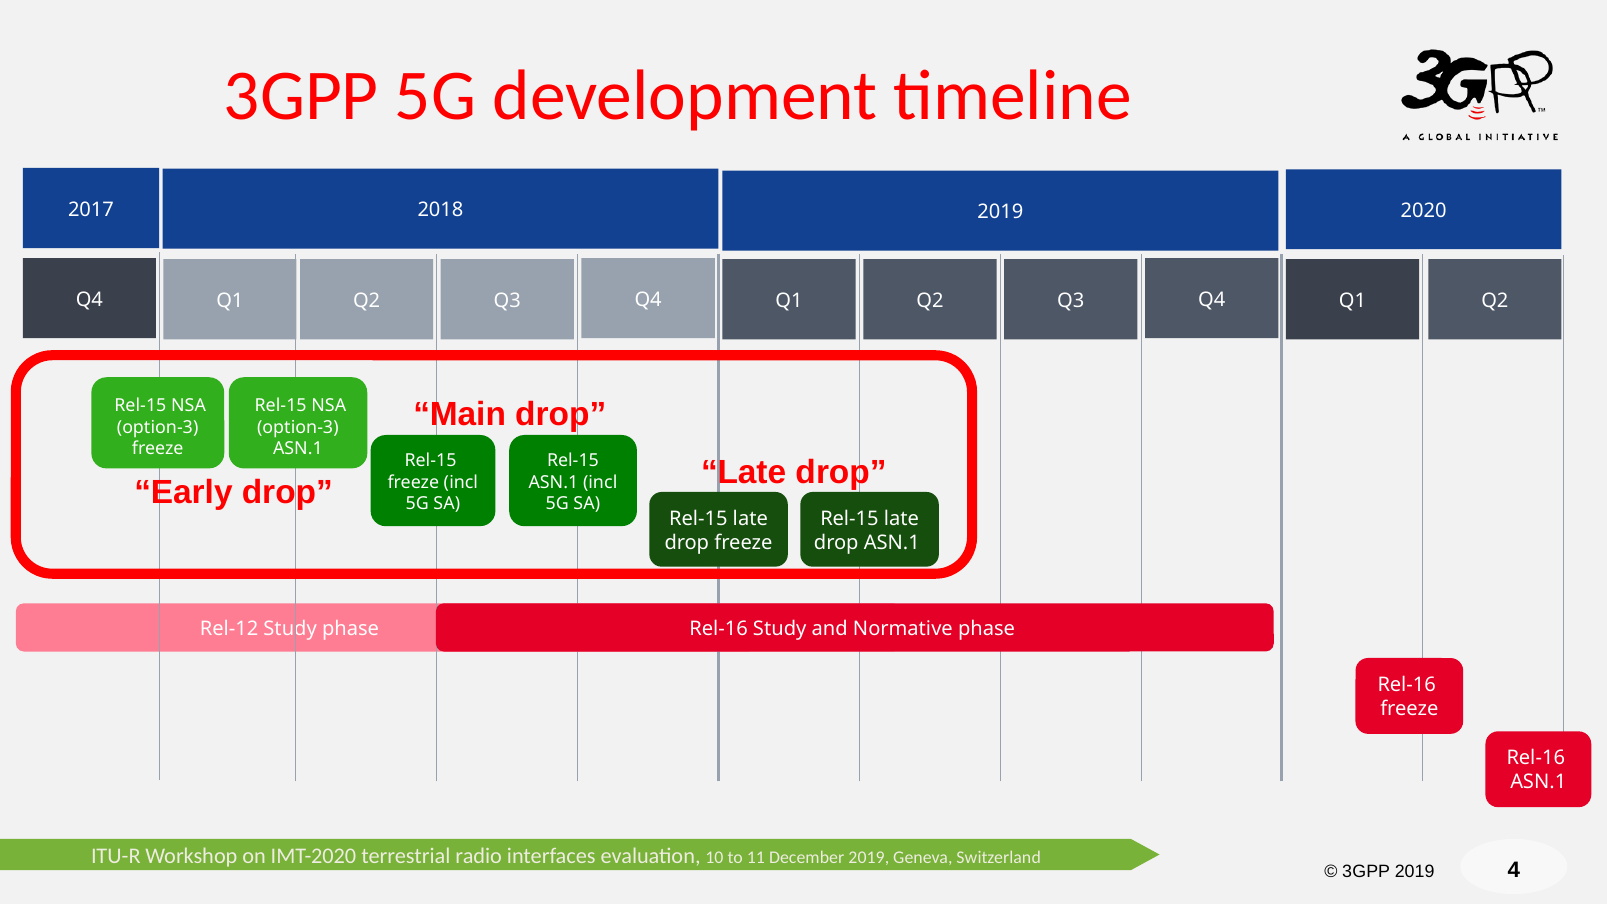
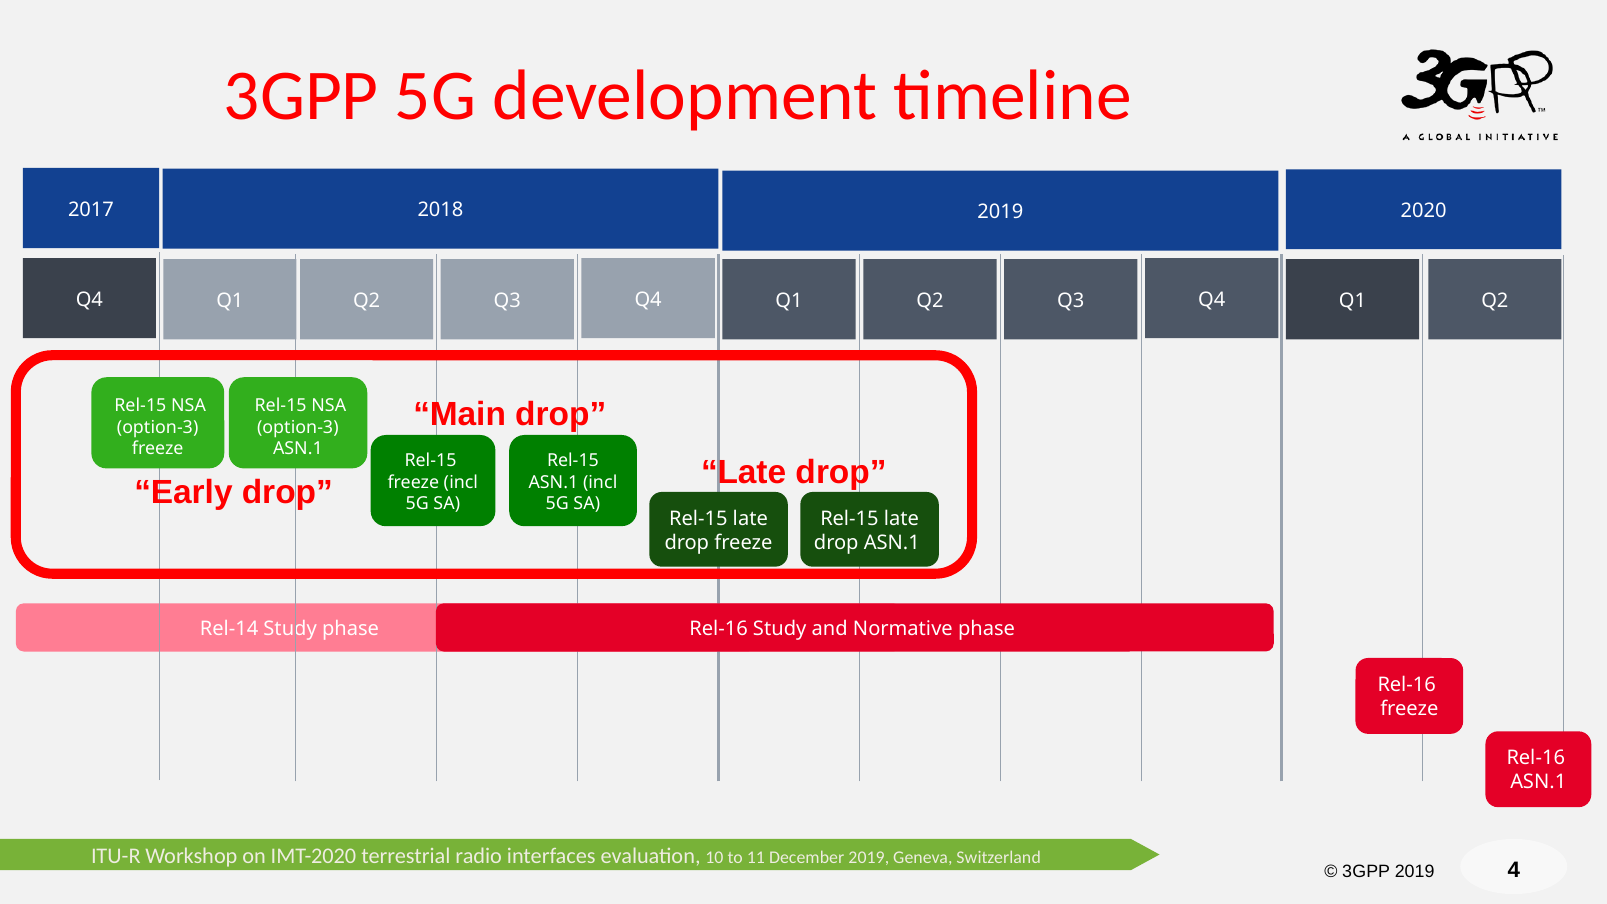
Rel-12: Rel-12 -> Rel-14
